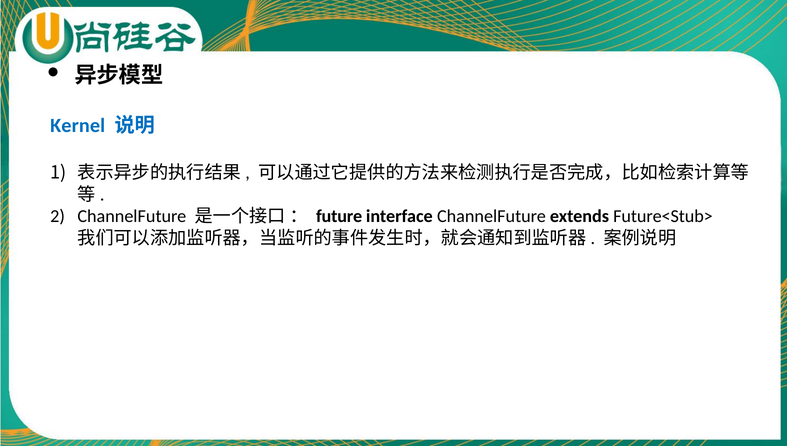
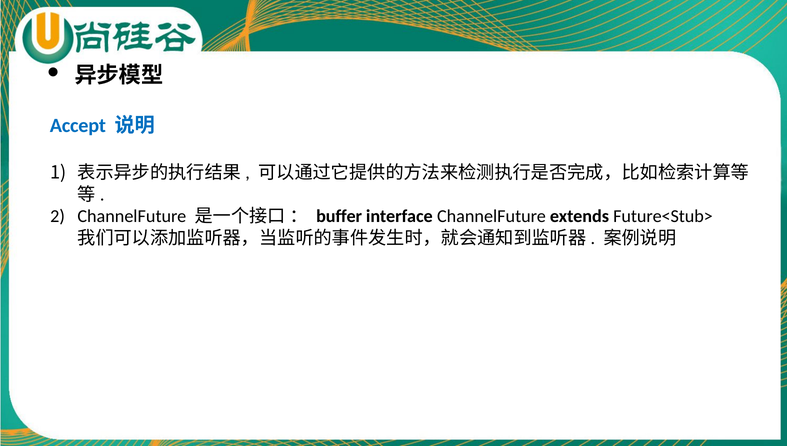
Kernel: Kernel -> Accept
future: future -> buffer
